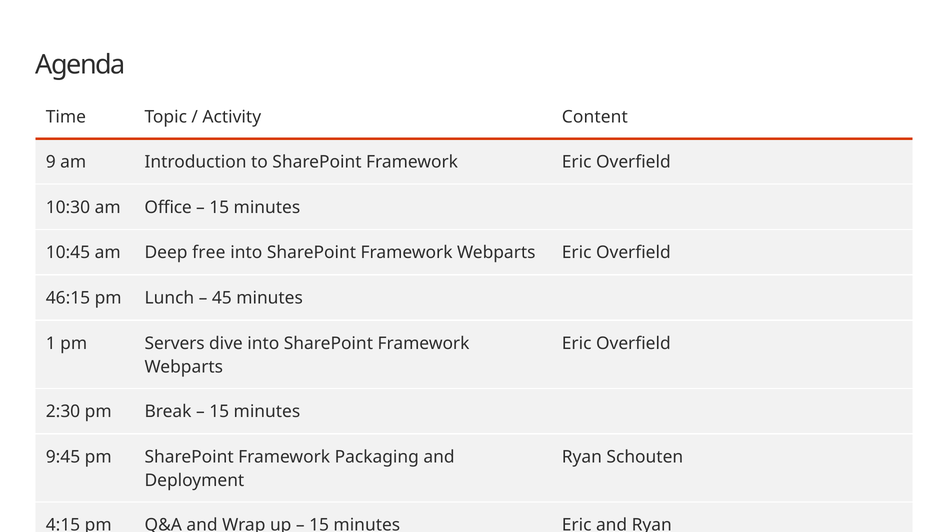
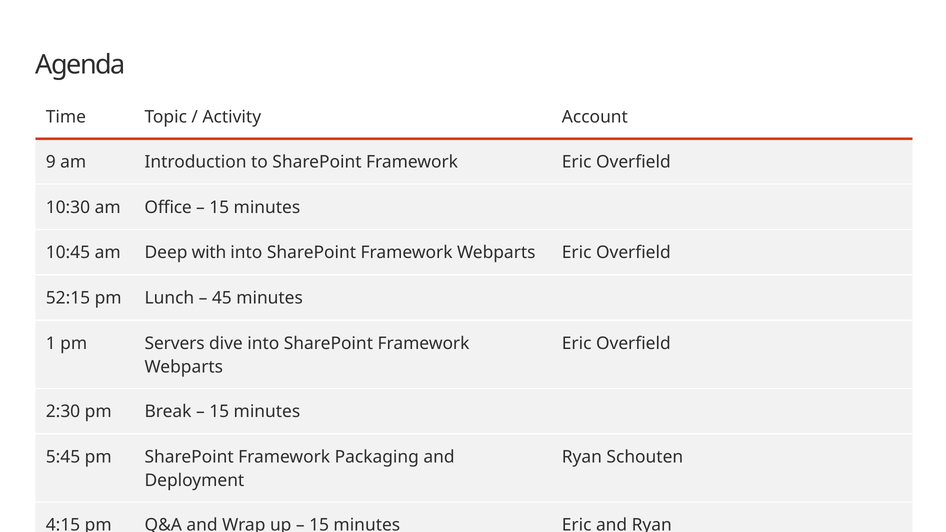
Content: Content -> Account
free: free -> with
46:15: 46:15 -> 52:15
9:45: 9:45 -> 5:45
